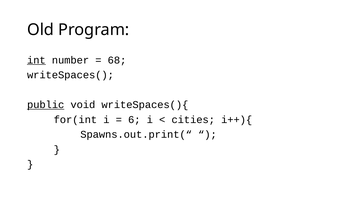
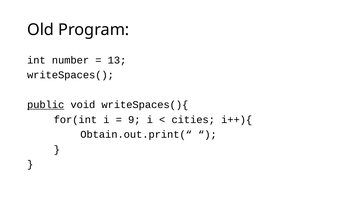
int underline: present -> none
68: 68 -> 13
6: 6 -> 9
Spawns.out.print(“: Spawns.out.print(“ -> Obtain.out.print(“
